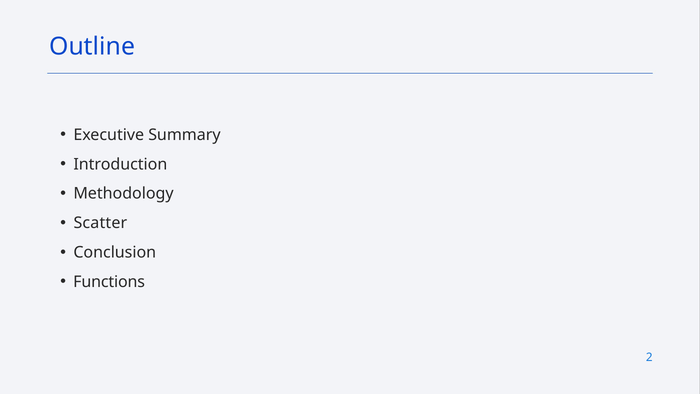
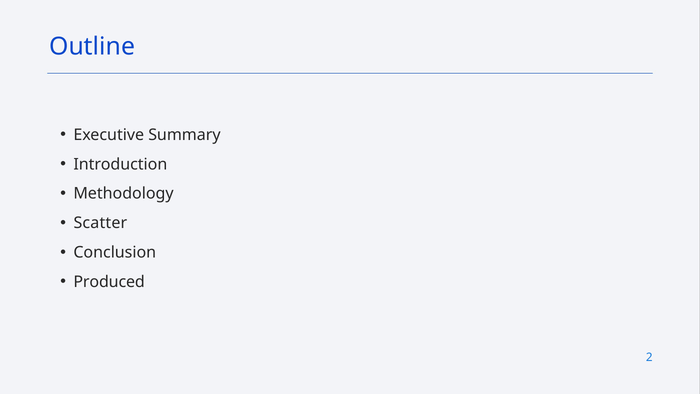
Functions: Functions -> Produced
